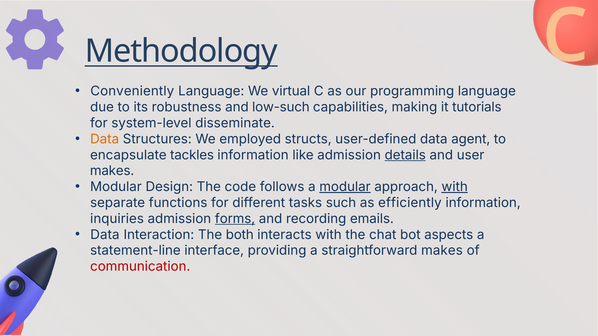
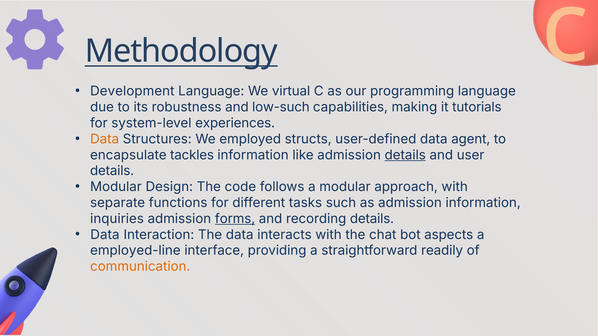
Conveniently: Conveniently -> Development
disseminate: disseminate -> experiences
makes at (112, 171): makes -> details
modular at (345, 187) underline: present -> none
with at (455, 187) underline: present -> none
as efficiently: efficiently -> admission
recording emails: emails -> details
The both: both -> data
statement-line: statement-line -> employed-line
straightforward makes: makes -> readily
communication colour: red -> orange
